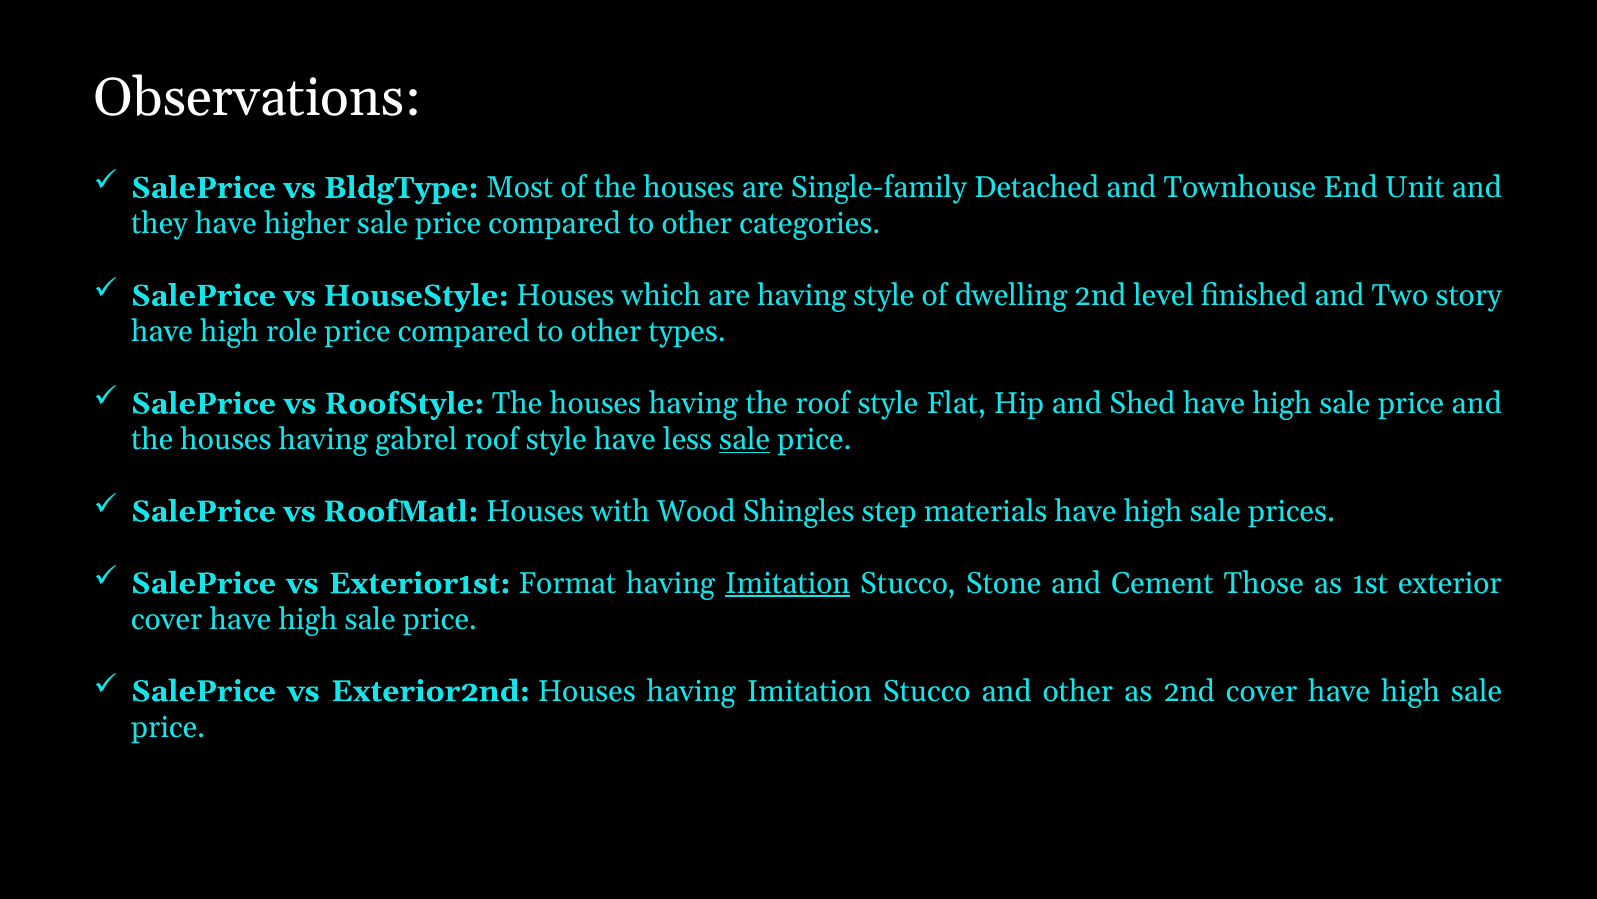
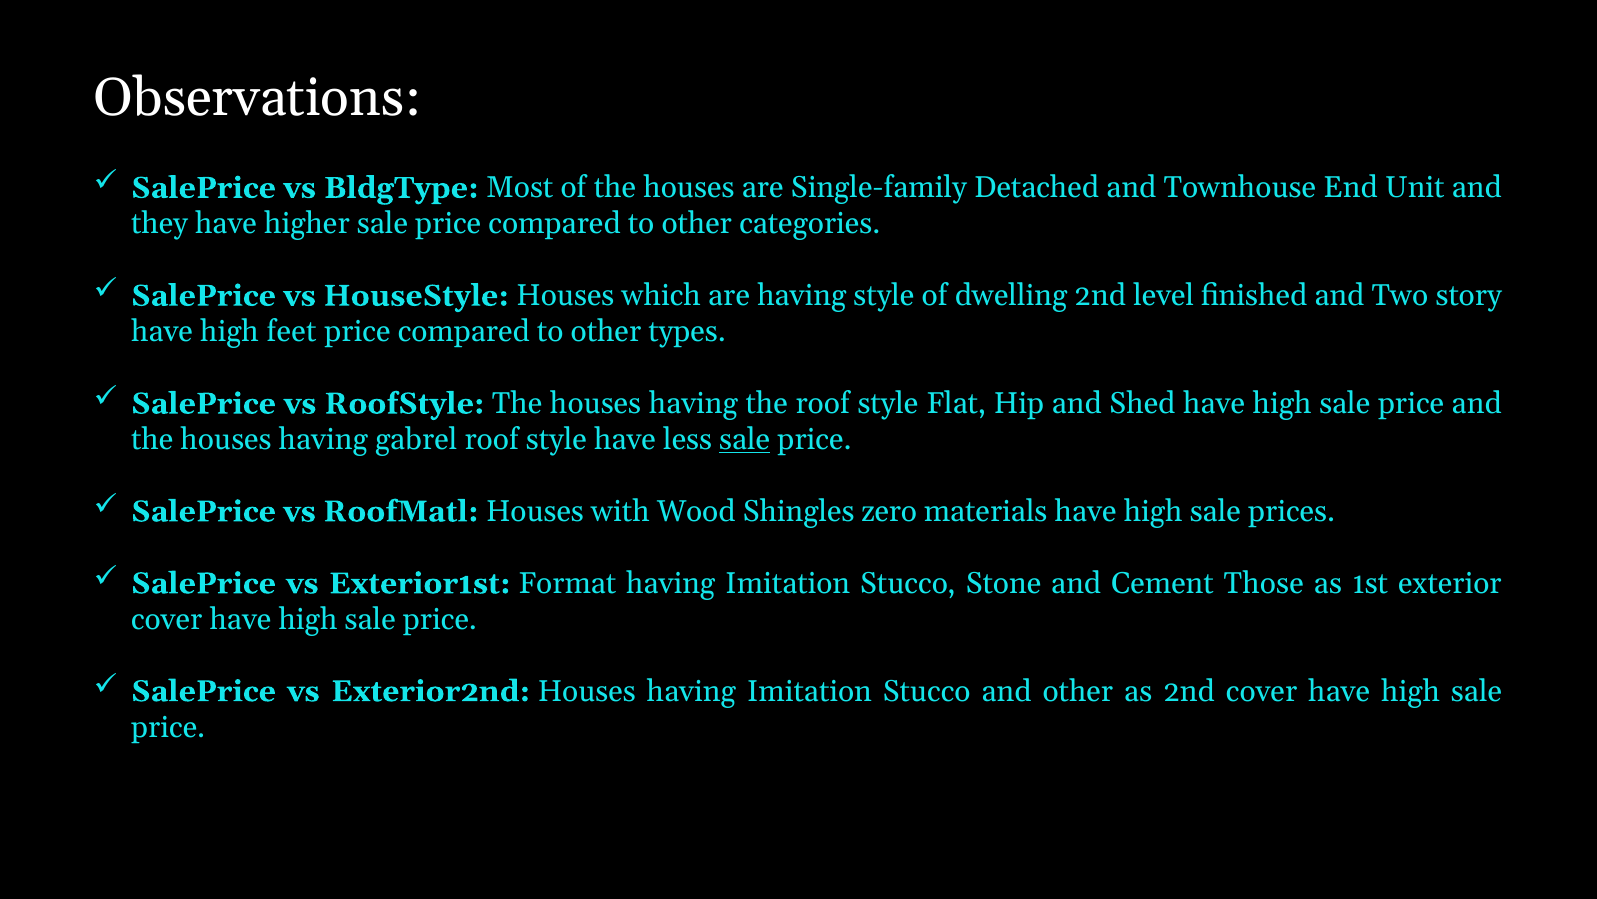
role: role -> feet
step: step -> zero
Imitation at (788, 583) underline: present -> none
